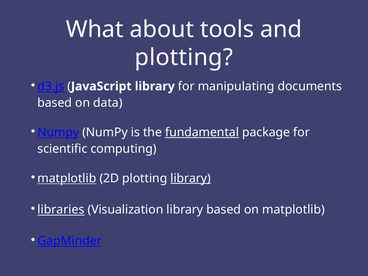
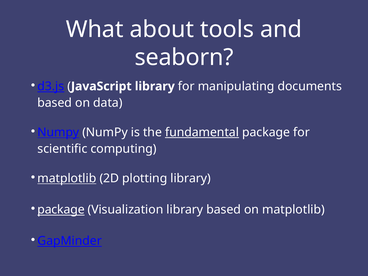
plotting at (184, 58): plotting -> seaborn
library at (191, 178) underline: present -> none
libraries at (61, 210): libraries -> package
